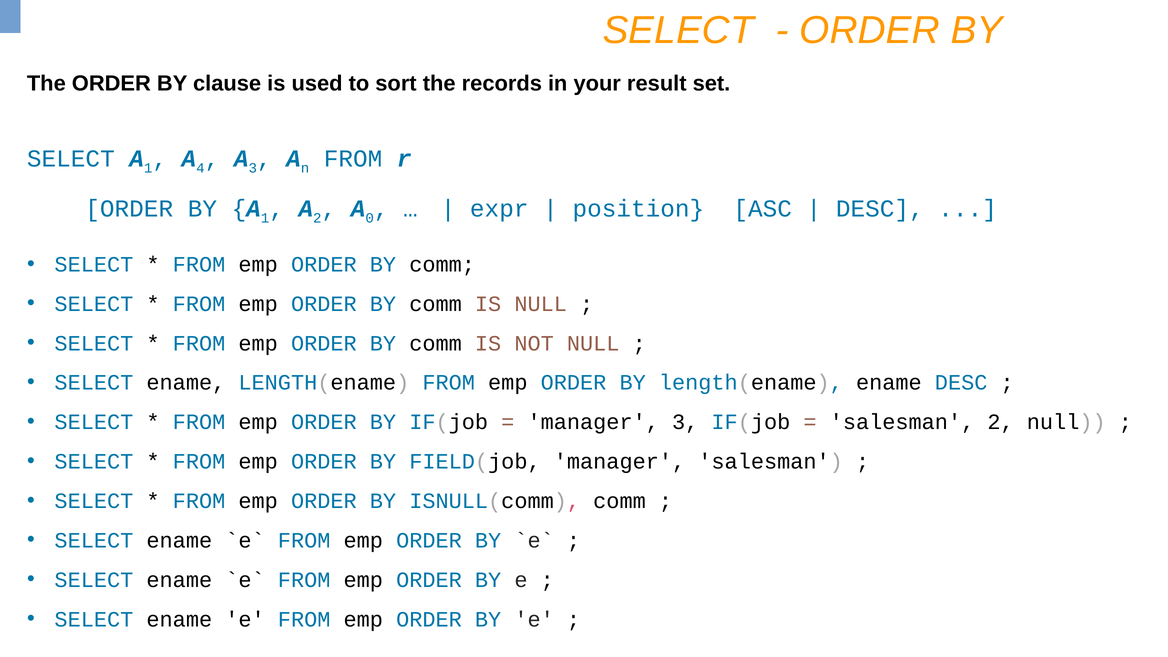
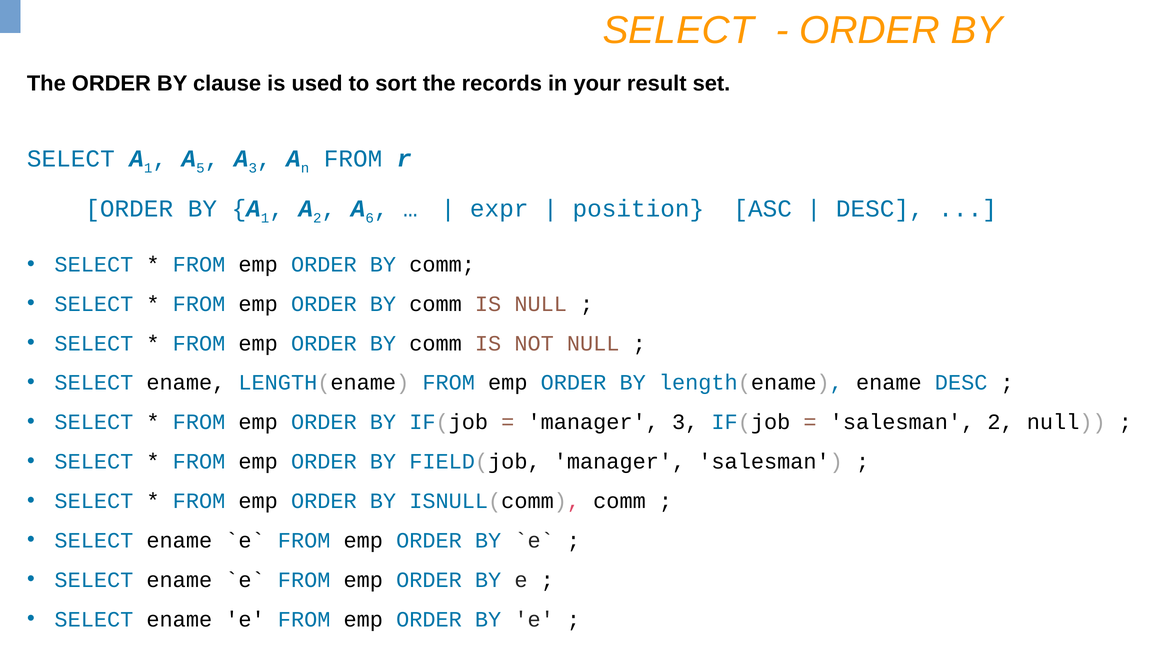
4: 4 -> 5
0: 0 -> 6
